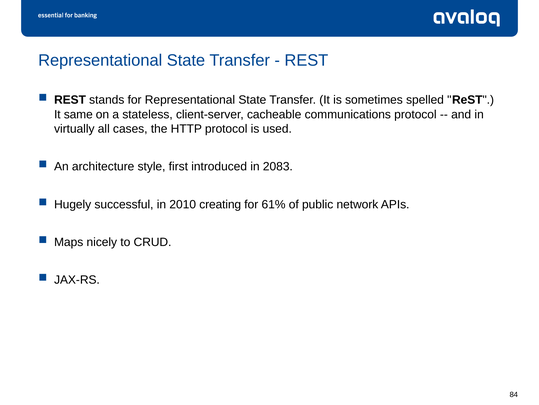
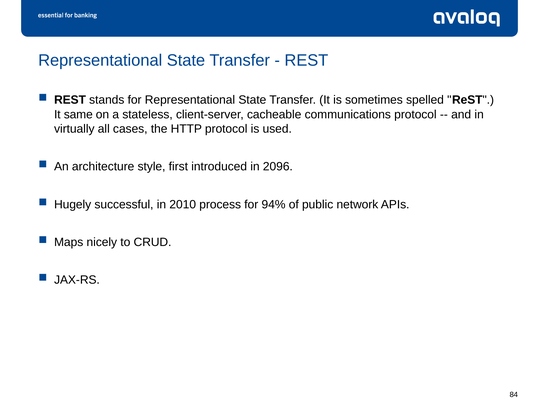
2083: 2083 -> 2096
creating: creating -> process
61%: 61% -> 94%
